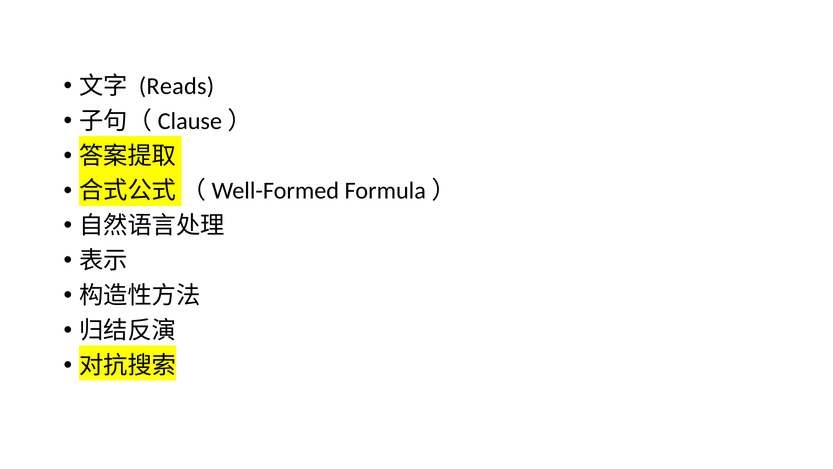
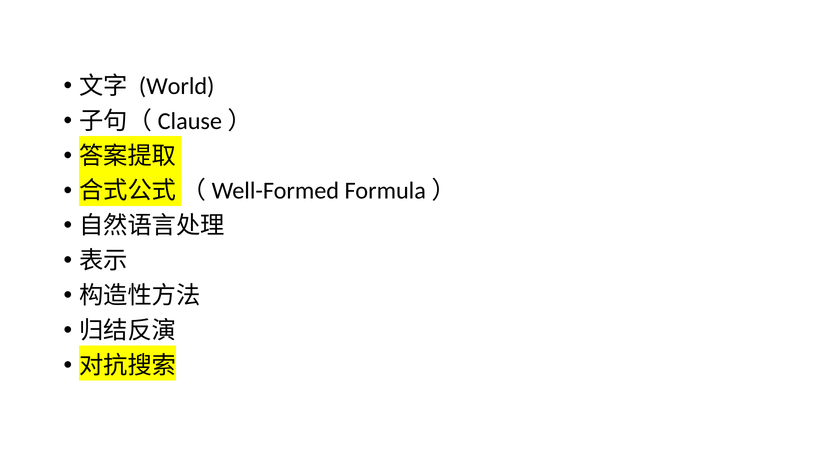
Reads: Reads -> World
